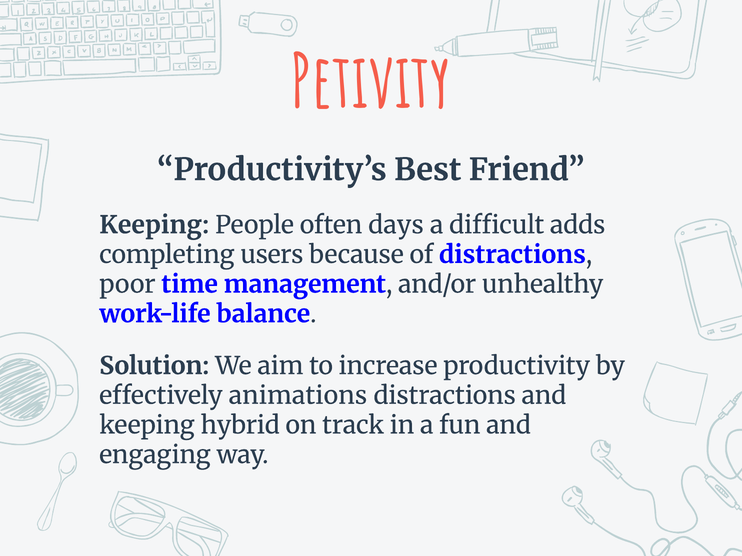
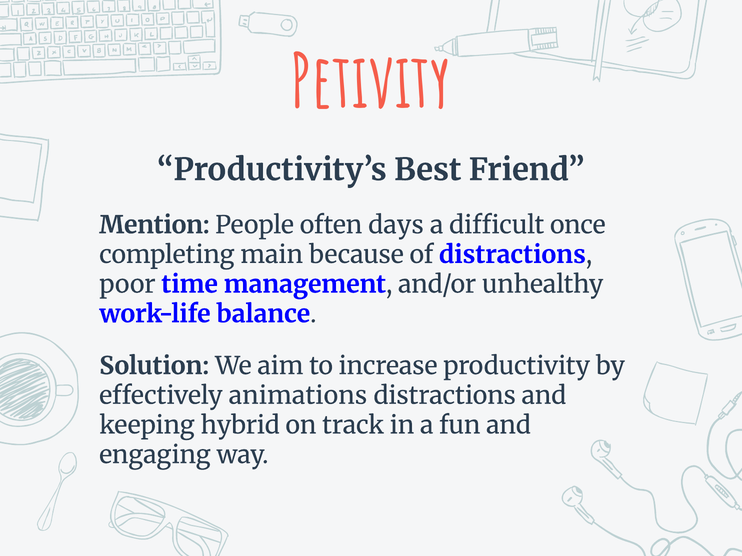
Keeping at (154, 225): Keeping -> Mention
adds: adds -> once
users: users -> main
